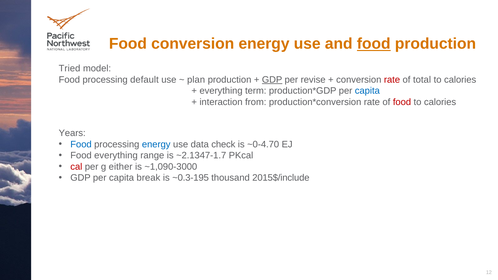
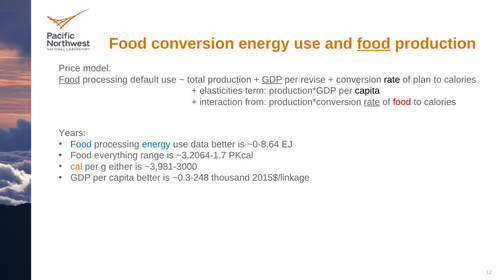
Tried: Tried -> Price
Food at (69, 80) underline: none -> present
plan: plan -> total
rate at (392, 80) colour: red -> black
total: total -> plan
everything at (221, 91): everything -> elasticities
capita at (367, 91) colour: blue -> black
rate at (372, 102) underline: none -> present
data check: check -> better
~0-4.70: ~0-4.70 -> ~0-8.64
~2.1347-1.7: ~2.1347-1.7 -> ~3.2064-1.7
cal colour: red -> orange
~1,090-3000: ~1,090-3000 -> ~3,981-3000
capita break: break -> better
~0.3-195: ~0.3-195 -> ~0.3-248
2015$/include: 2015$/include -> 2015$/linkage
